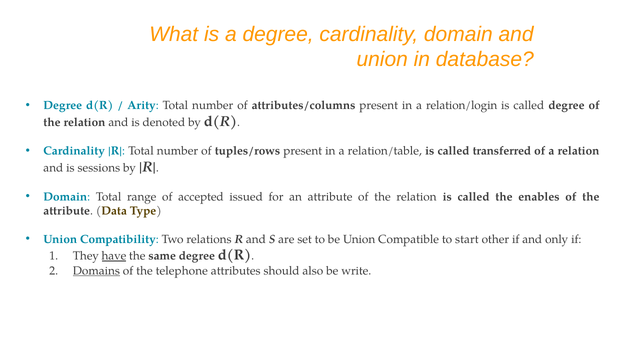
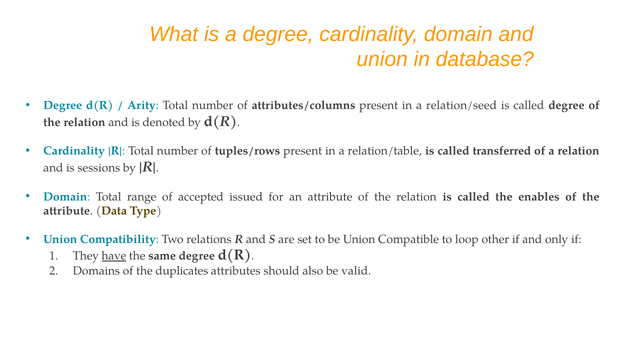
relation/login: relation/login -> relation/seed
start: start -> loop
Domains underline: present -> none
telephone: telephone -> duplicates
write: write -> valid
